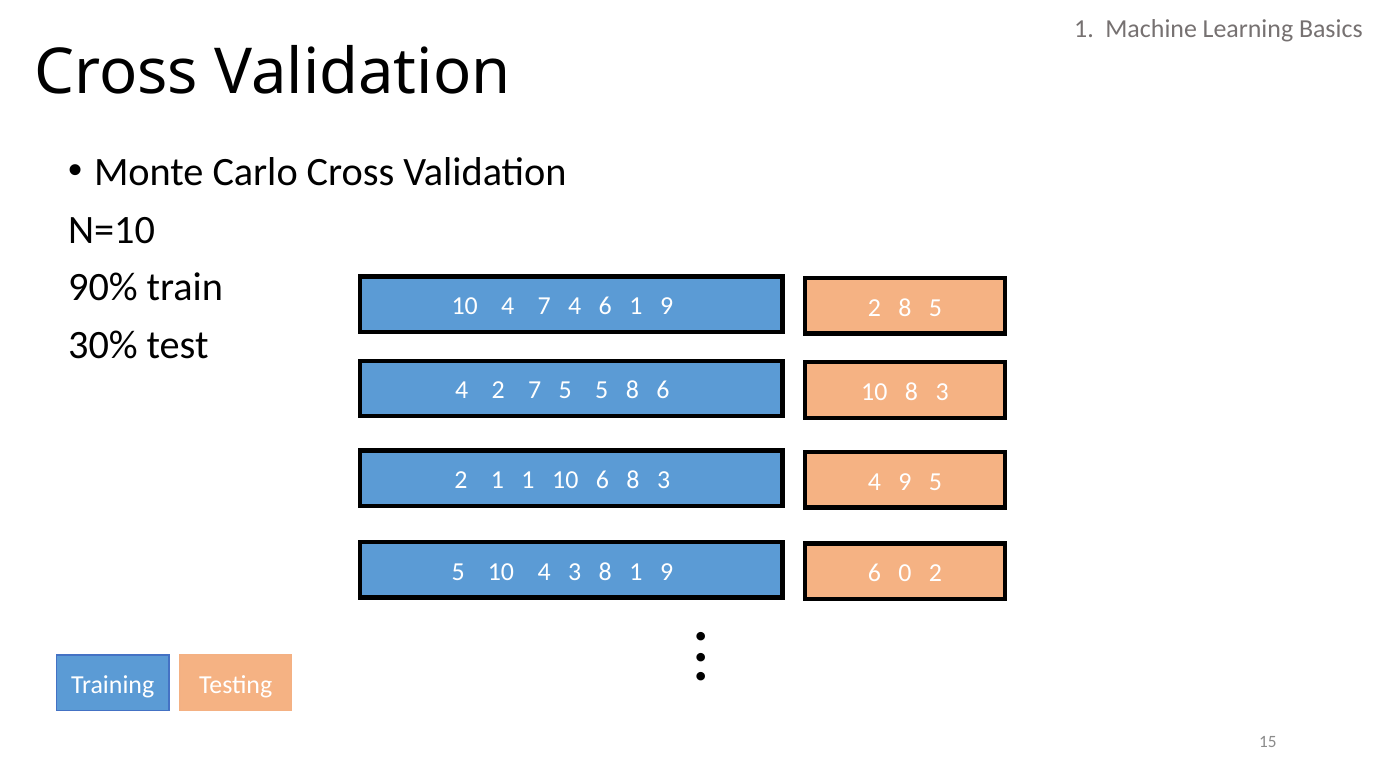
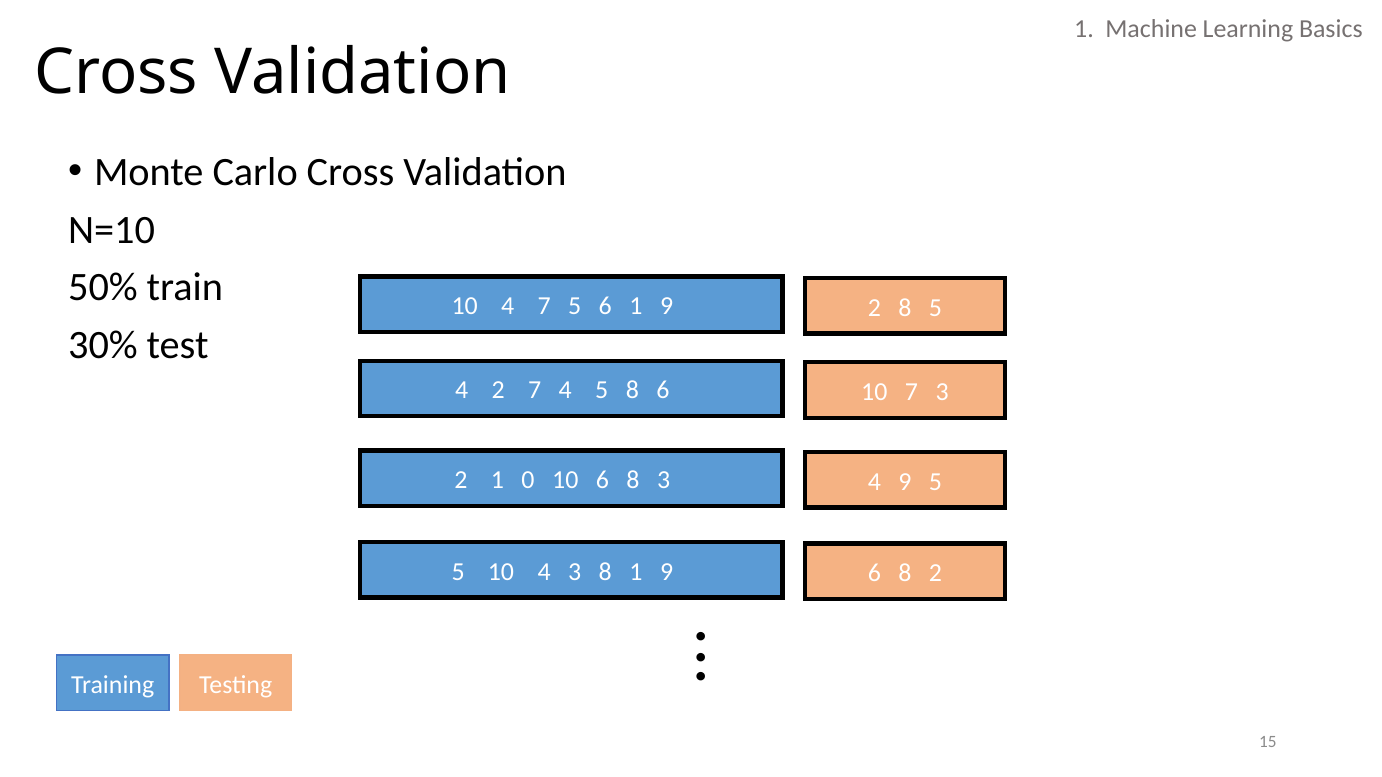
90%: 90% -> 50%
7 4: 4 -> 5
7 5: 5 -> 4
10 8: 8 -> 7
1 1: 1 -> 0
9 6 0: 0 -> 8
